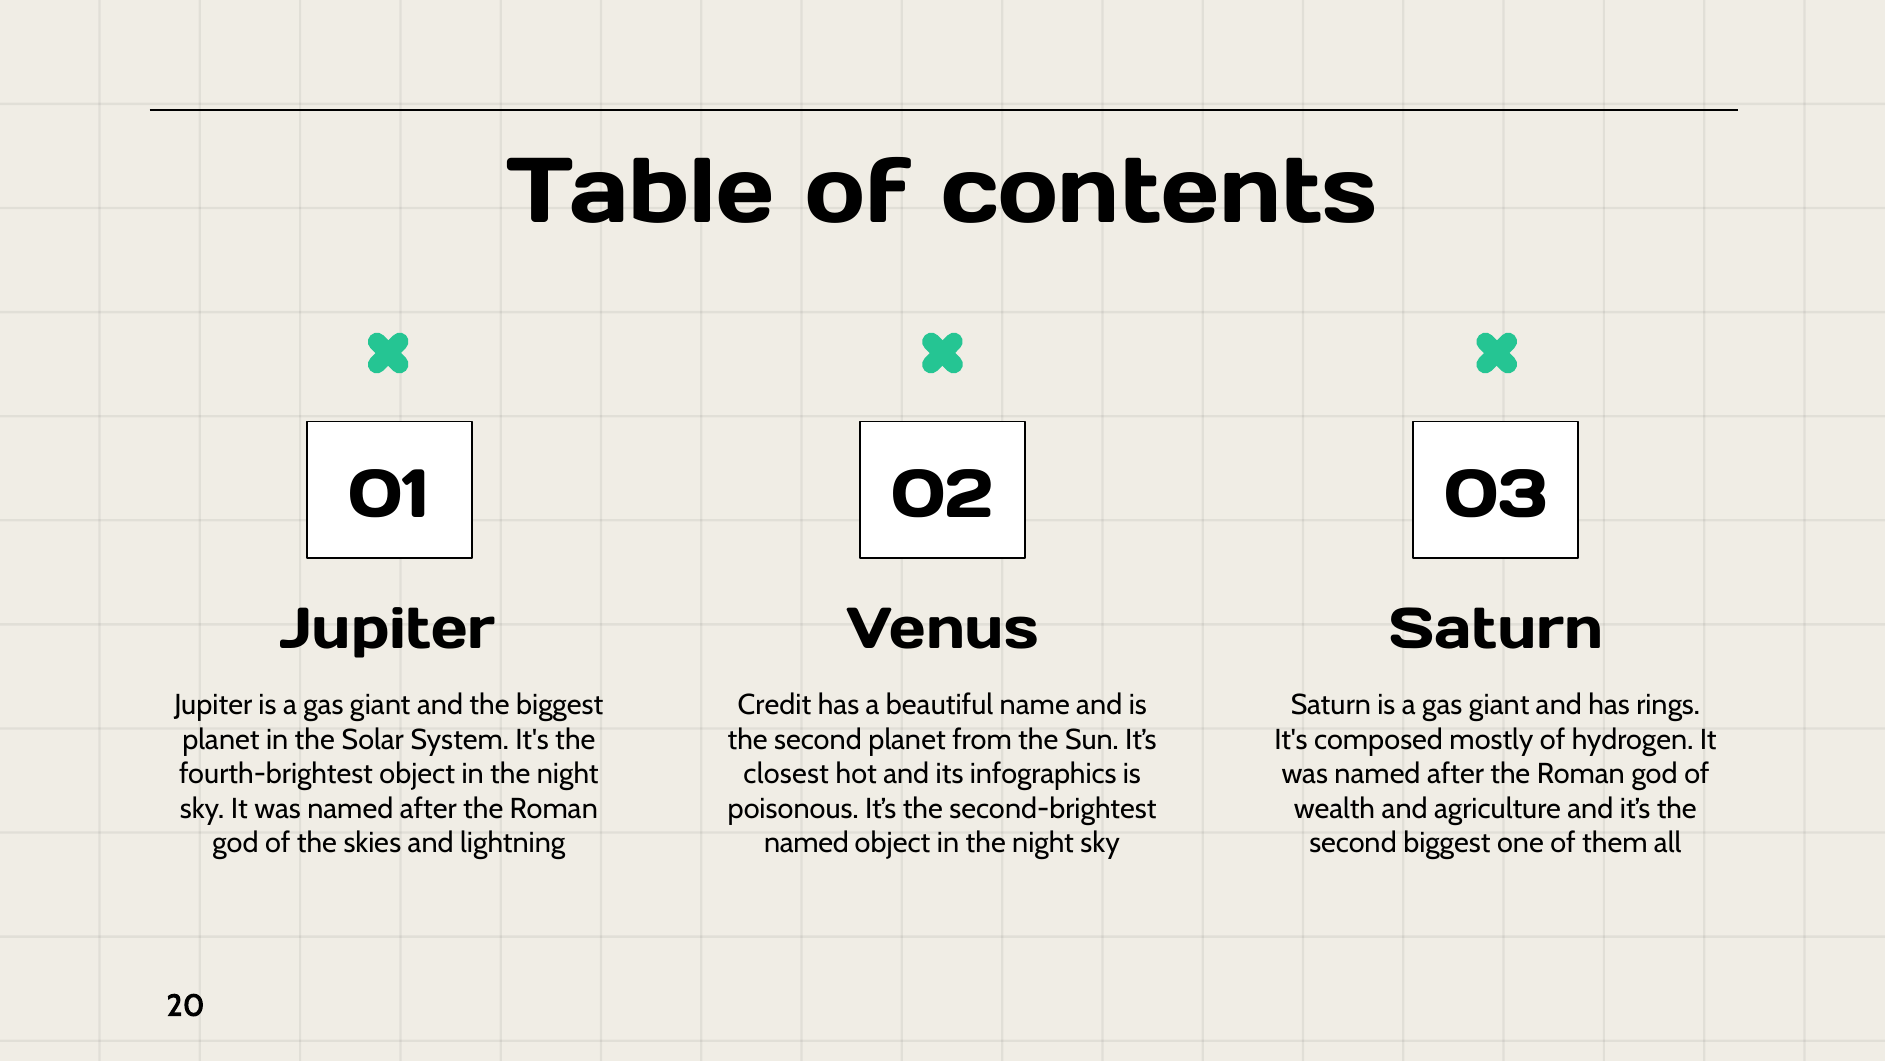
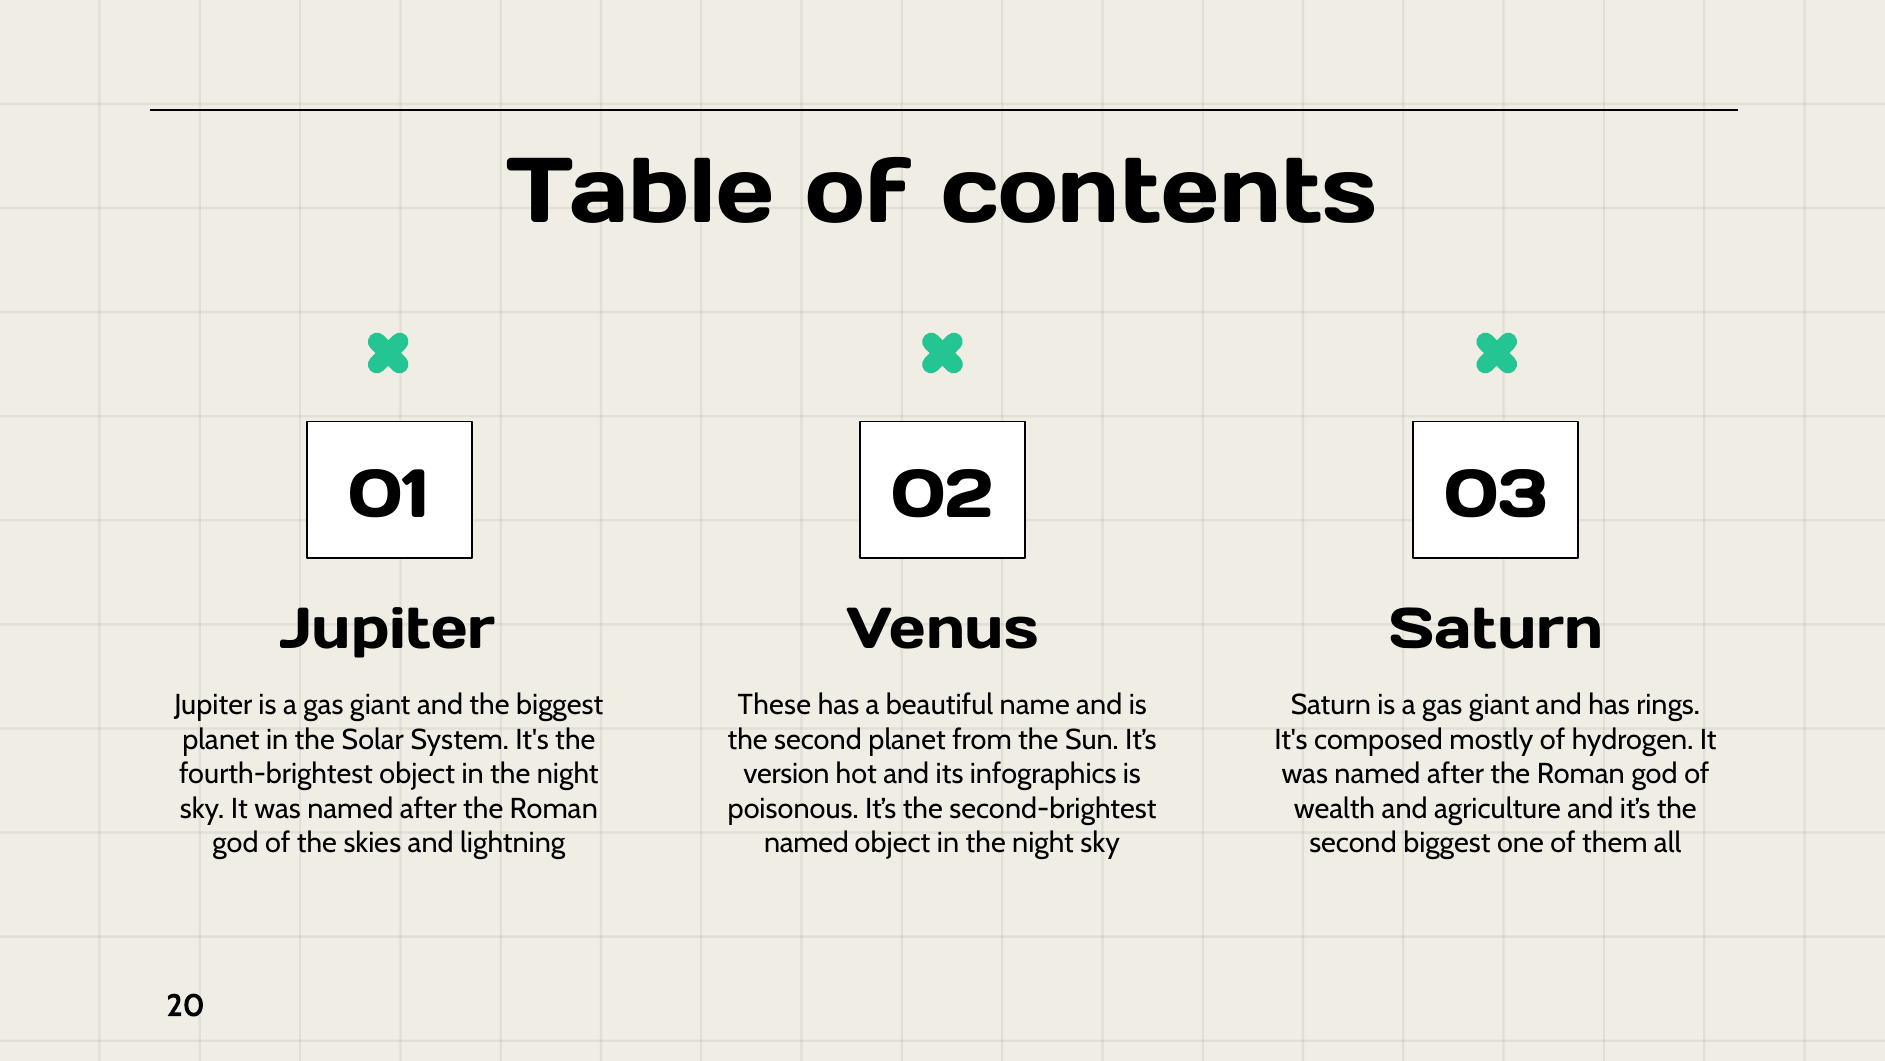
Credit: Credit -> These
closest: closest -> version
